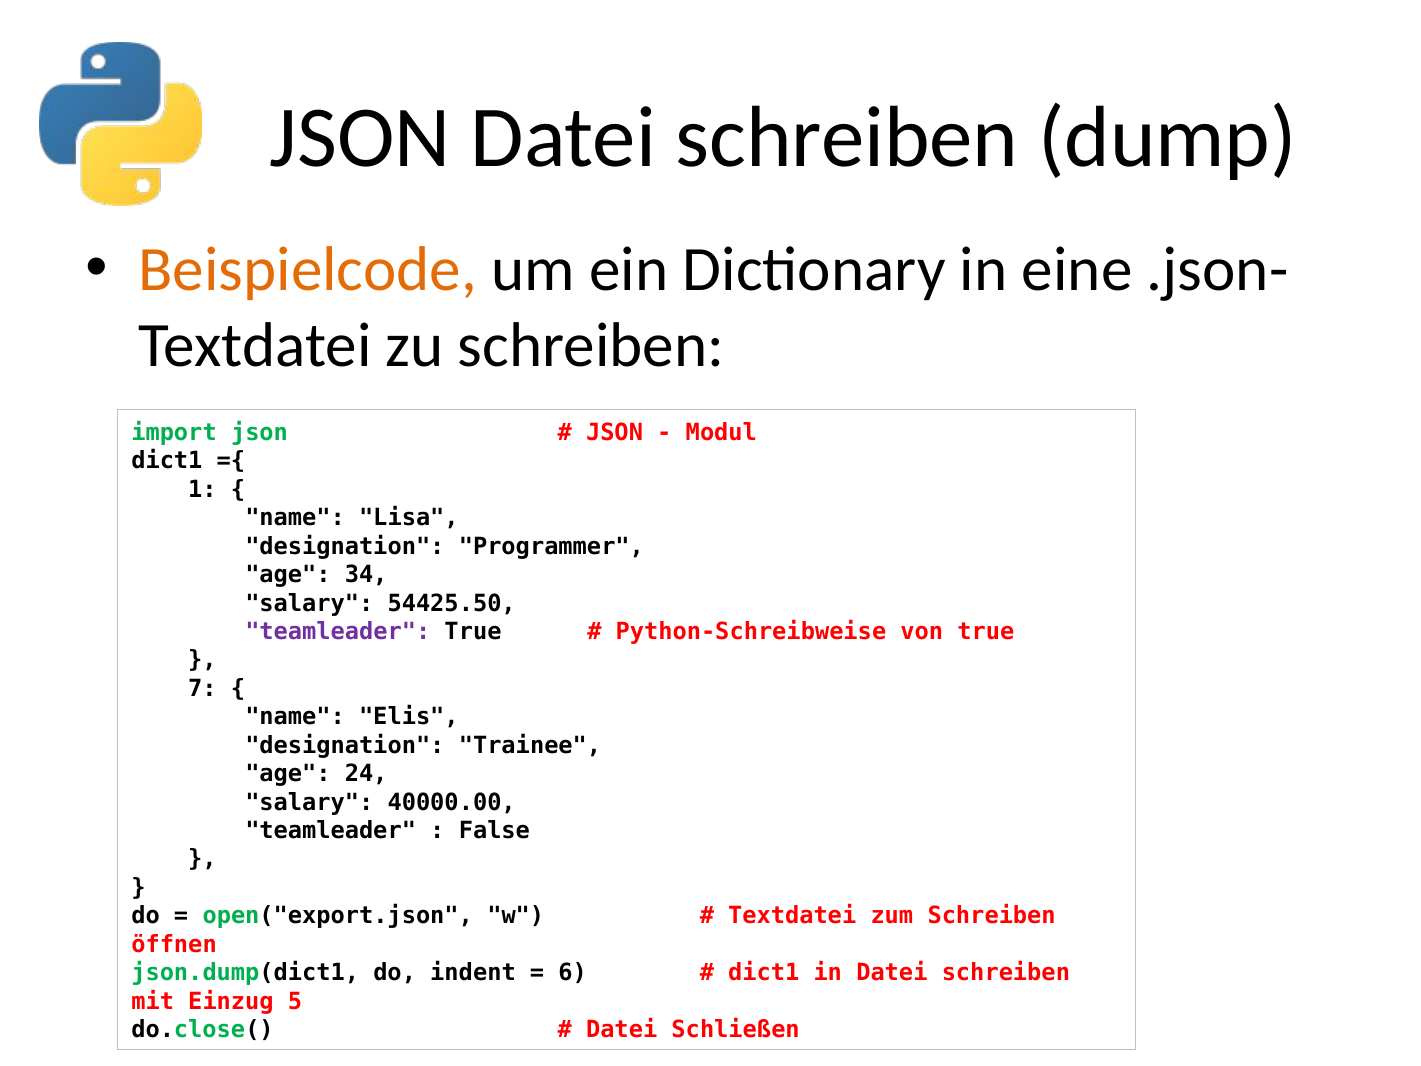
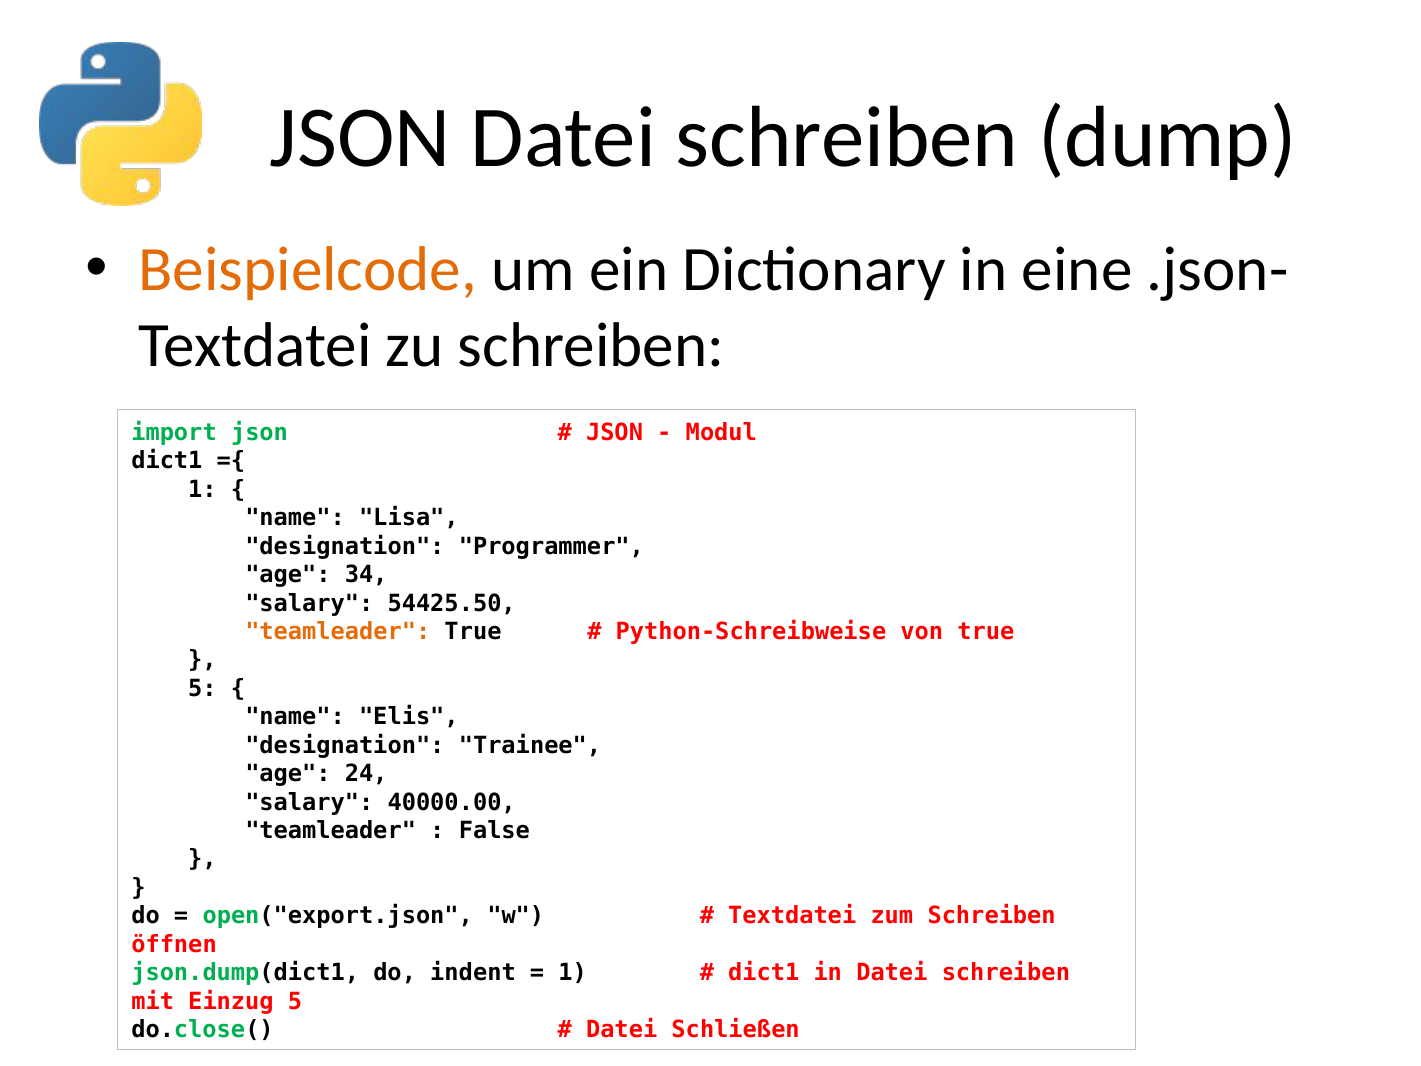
teamleader at (338, 632) colour: purple -> orange
7 at (202, 688): 7 -> 5
6 at (573, 973): 6 -> 1
